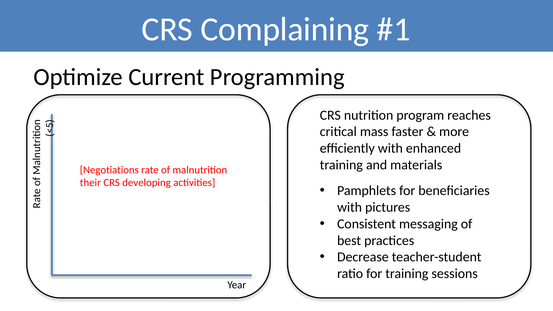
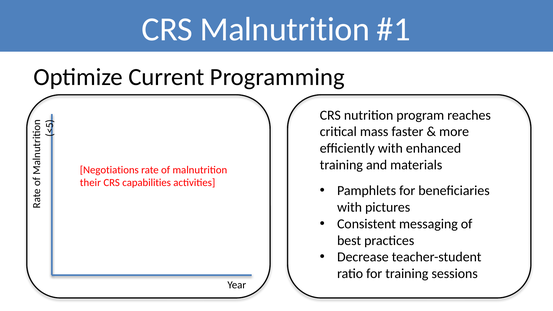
CRS Complaining: Complaining -> Malnutrition
developing: developing -> capabilities
